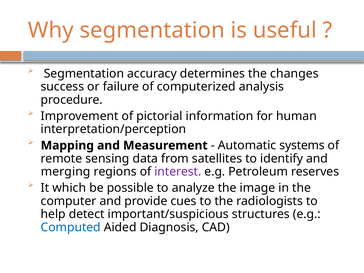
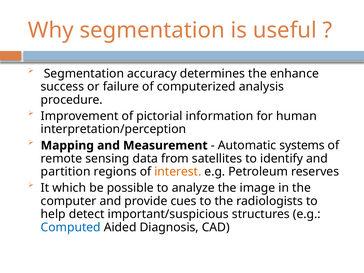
changes: changes -> enhance
merging: merging -> partition
interest colour: purple -> orange
